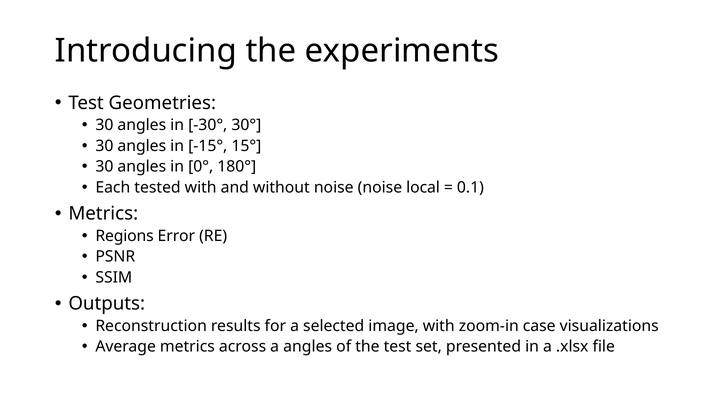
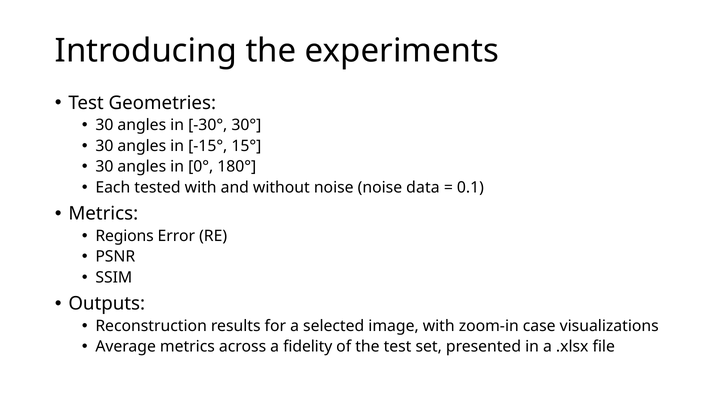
local: local -> data
a angles: angles -> fidelity
